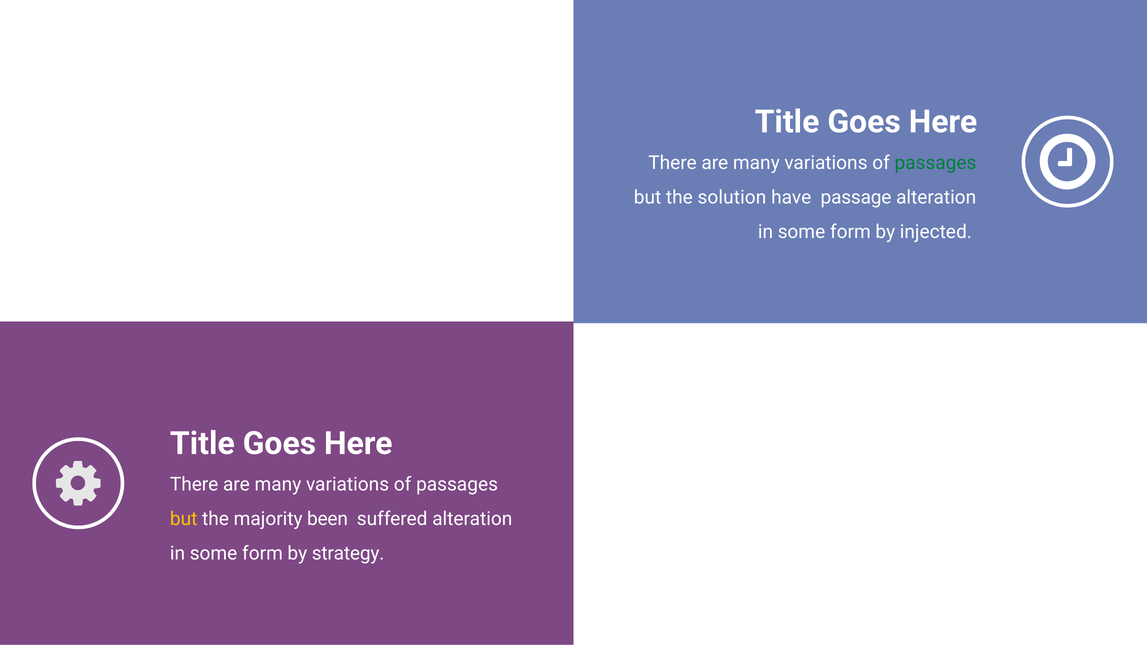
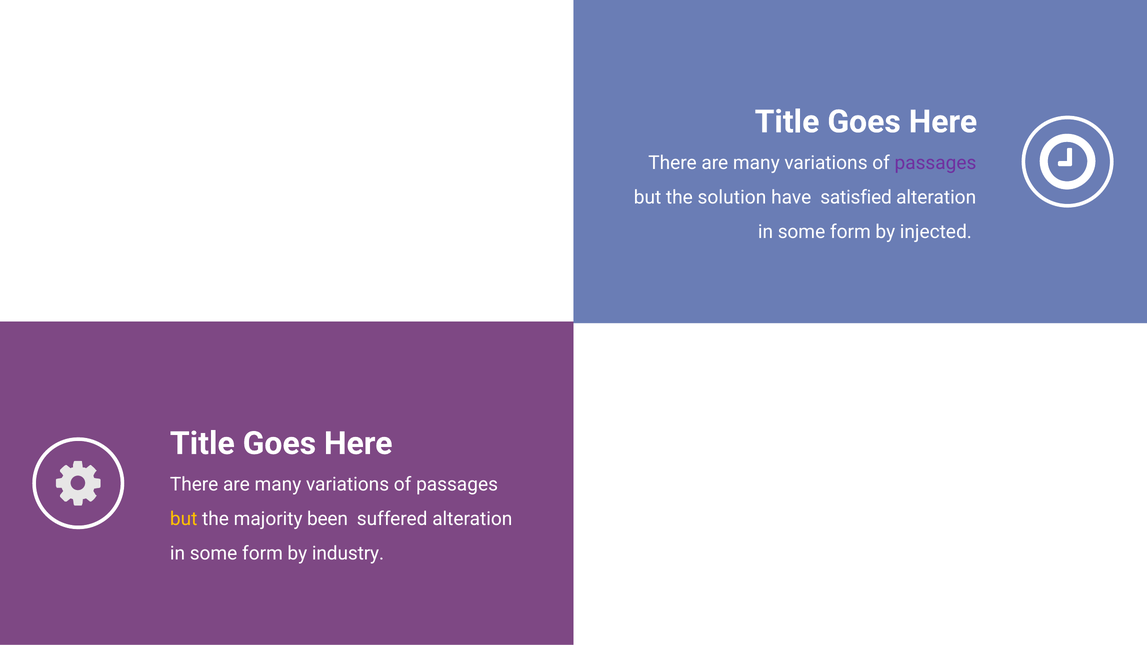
passages at (935, 163) colour: green -> purple
passage: passage -> satisfied
strategy: strategy -> industry
